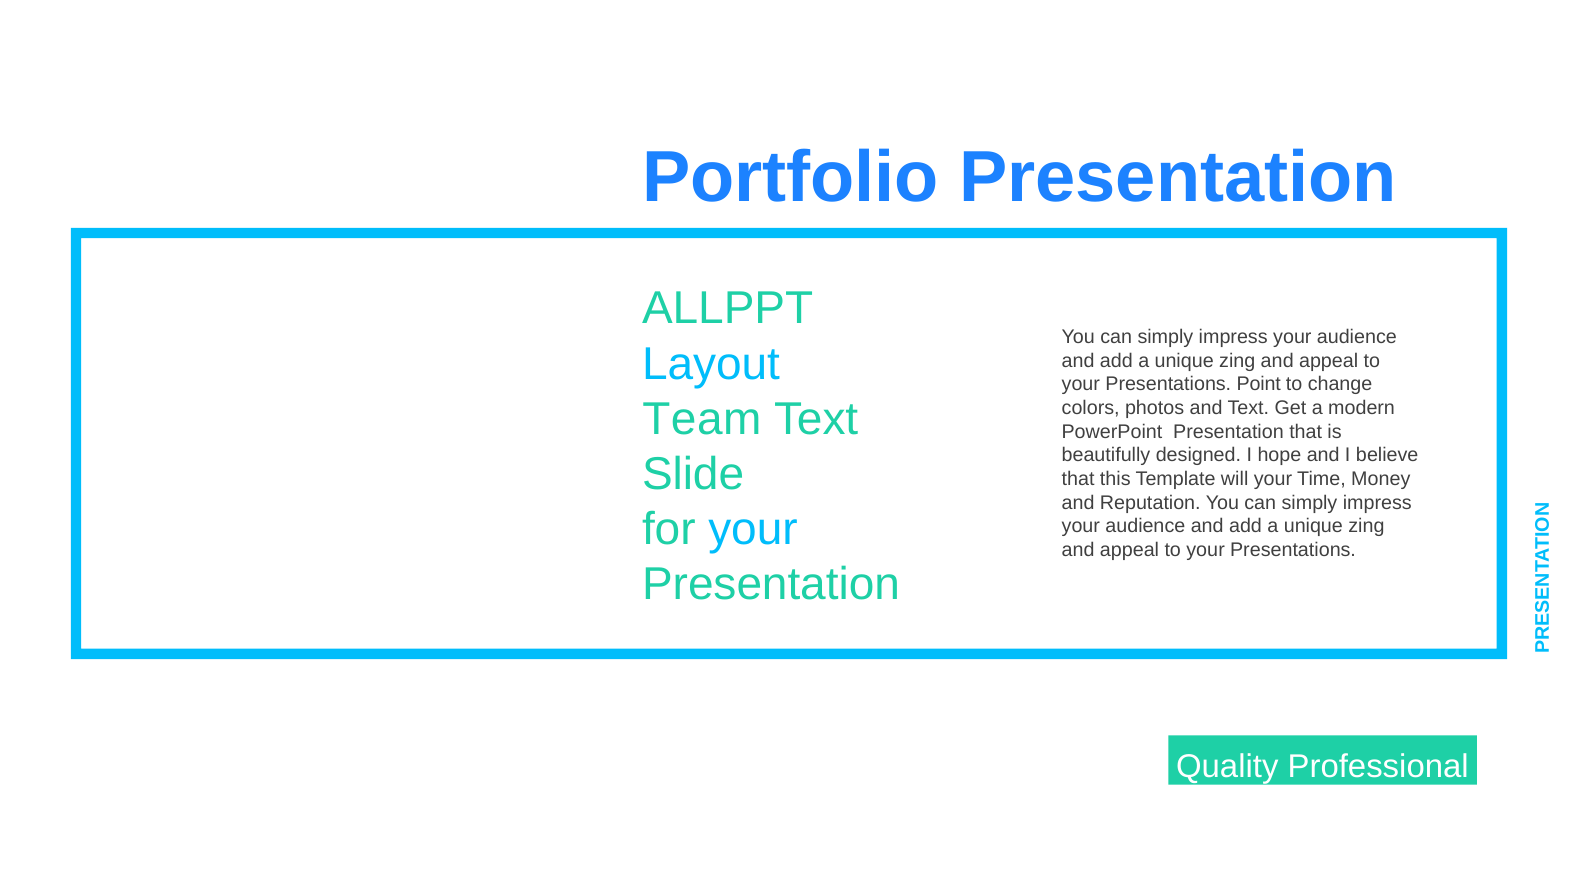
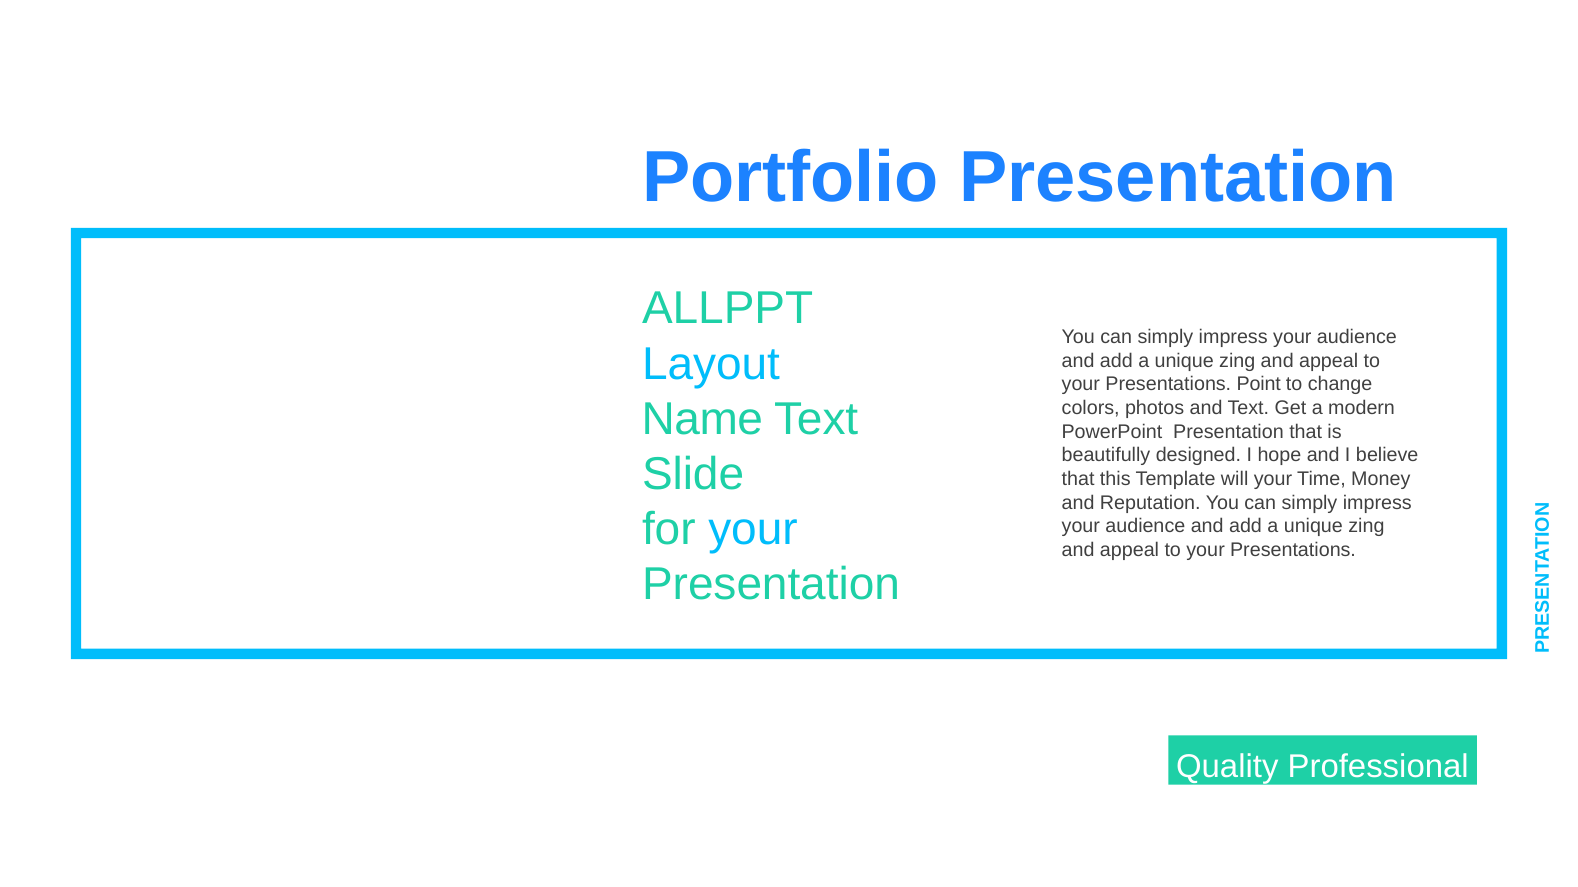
Team: Team -> Name
